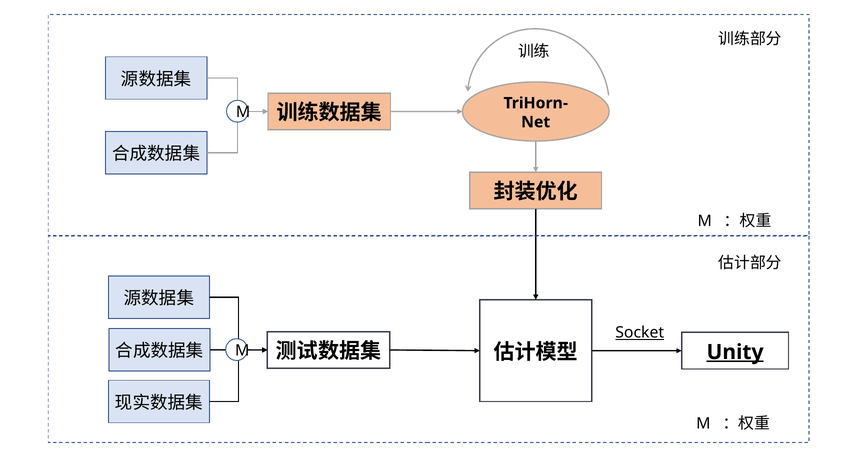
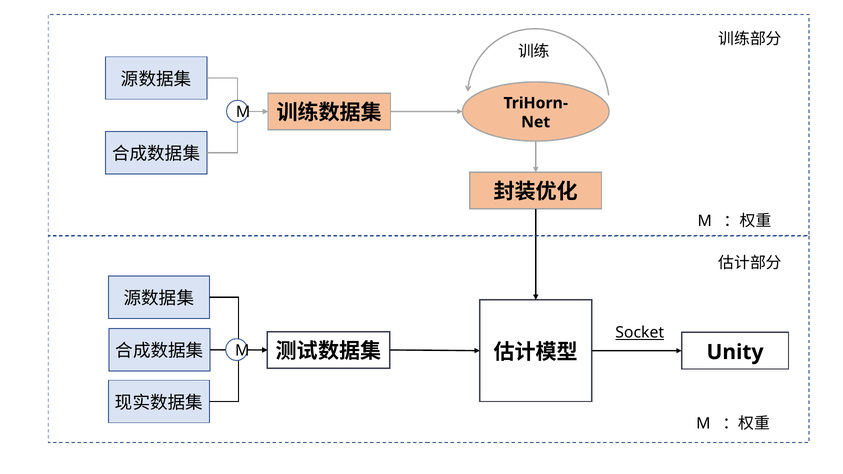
Unity underline: present -> none
